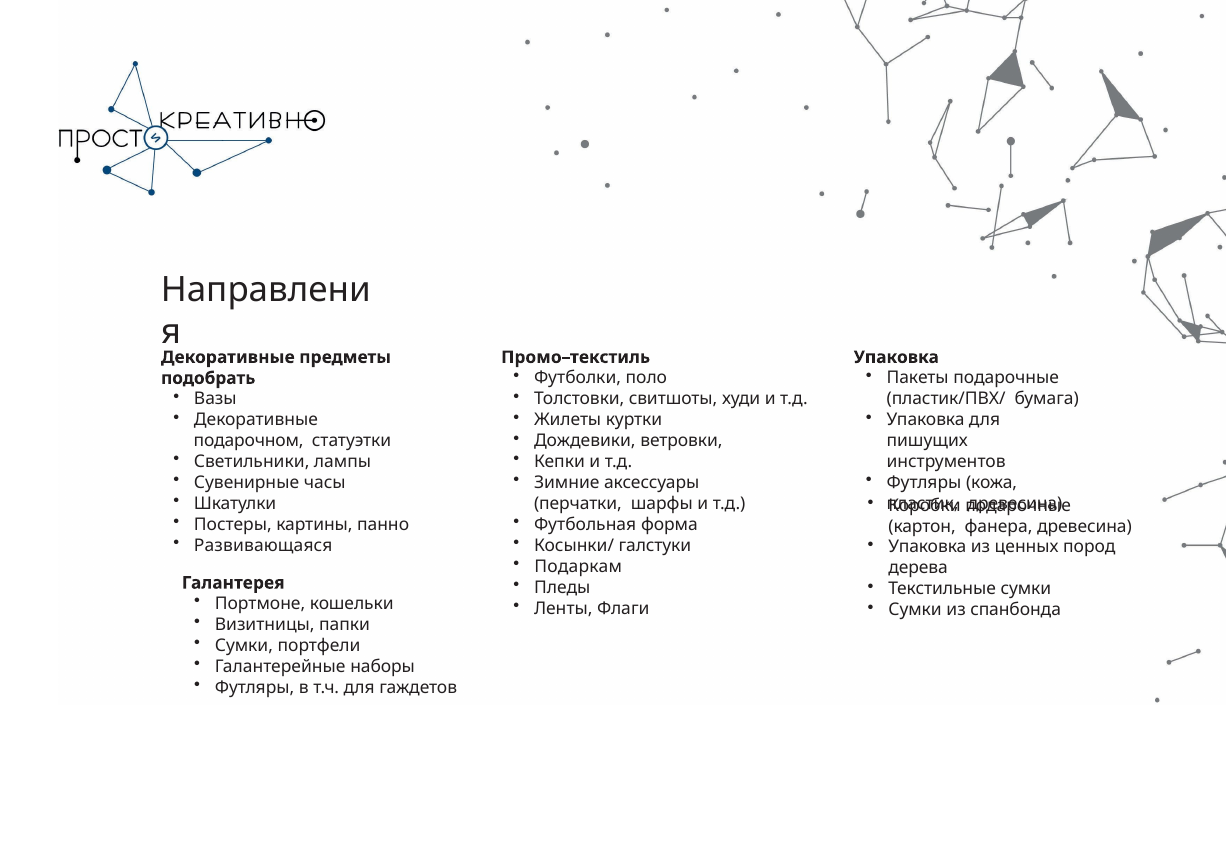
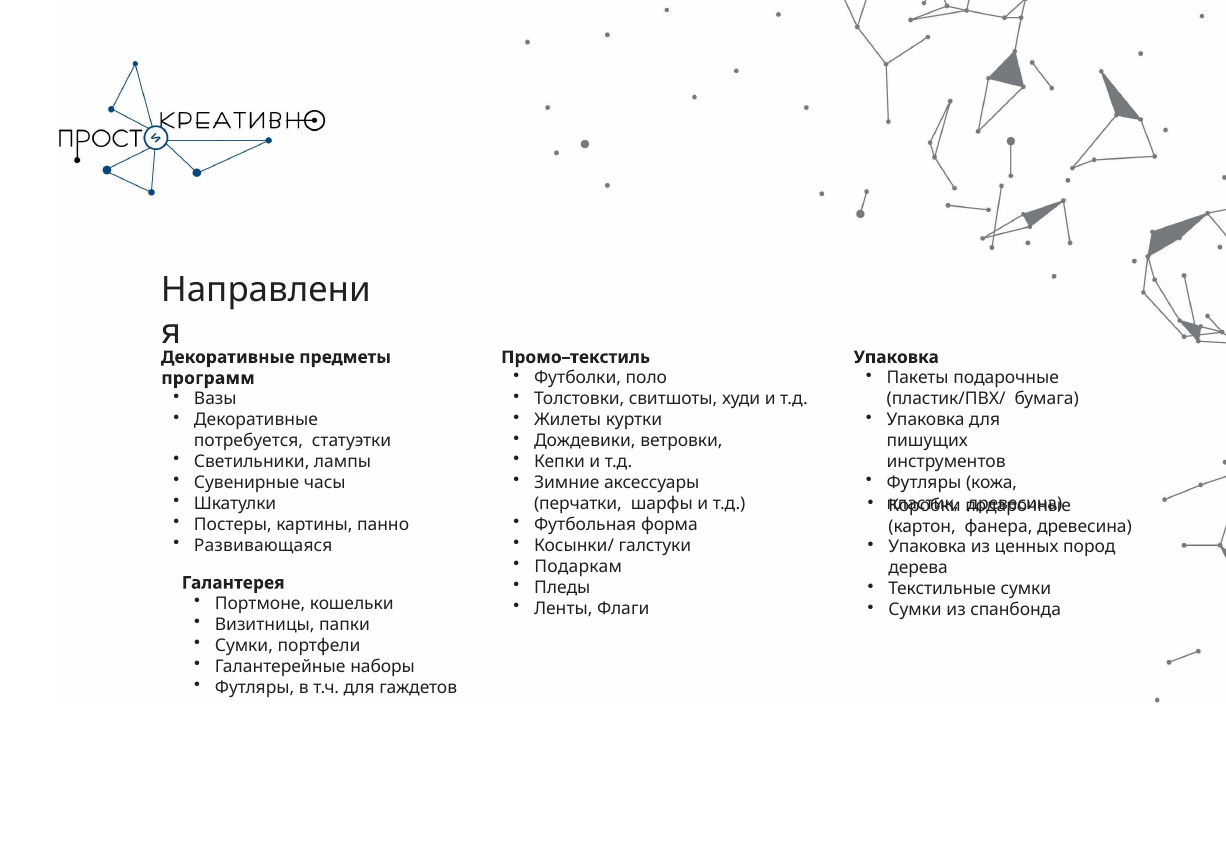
подобрать: подобрать -> программ
подарочном: подарочном -> потребуется
